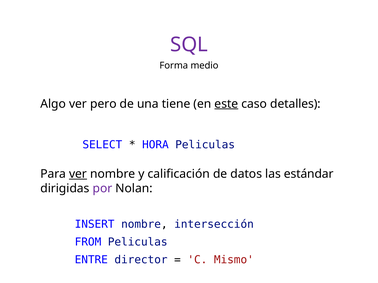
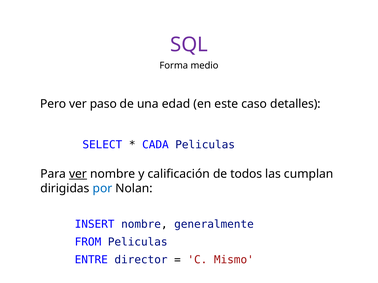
Algo: Algo -> Pero
pero: pero -> paso
tiene: tiene -> edad
este underline: present -> none
HORA: HORA -> CADA
datos: datos -> todos
estándar: estándar -> cumplan
por colour: purple -> blue
intersección: intersección -> generalmente
